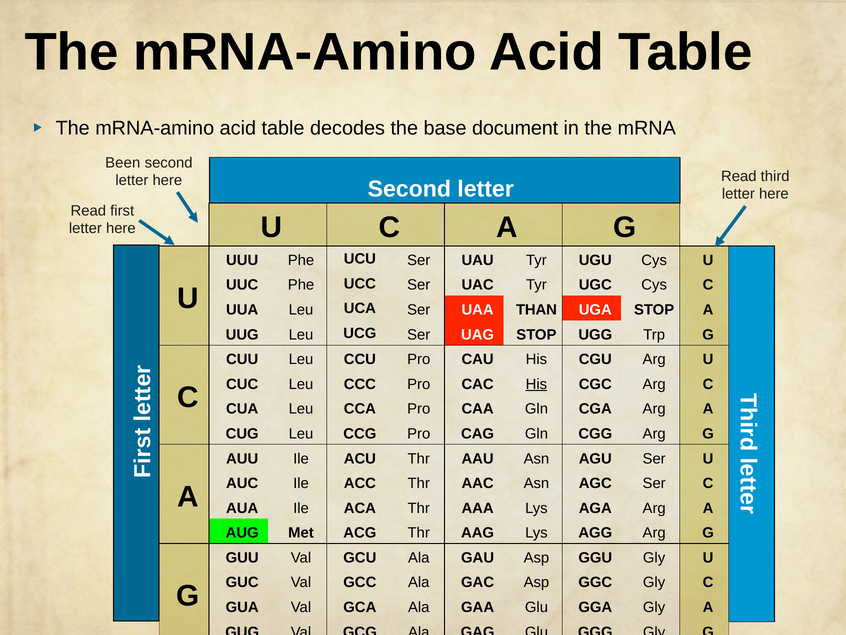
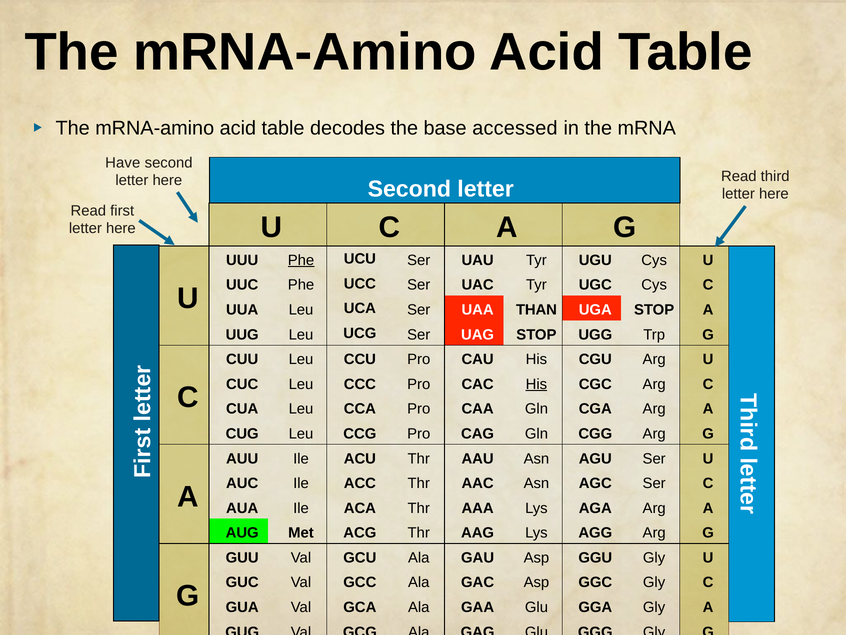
document: document -> accessed
Been: Been -> Have
Phe at (301, 260) underline: none -> present
